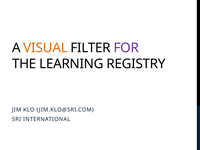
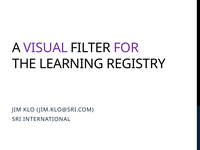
VISUAL colour: orange -> purple
